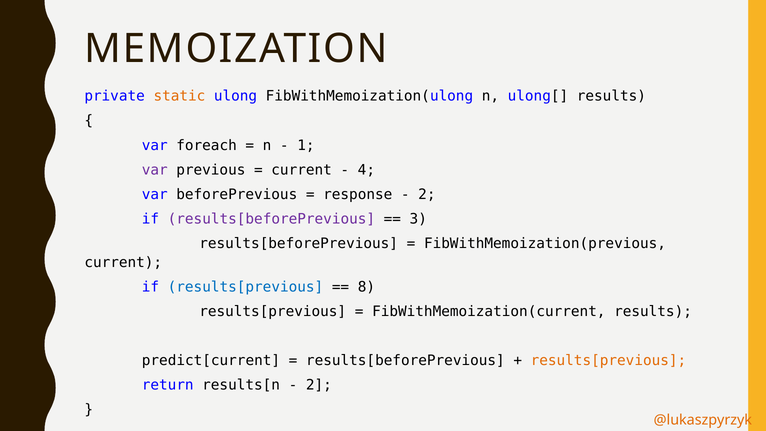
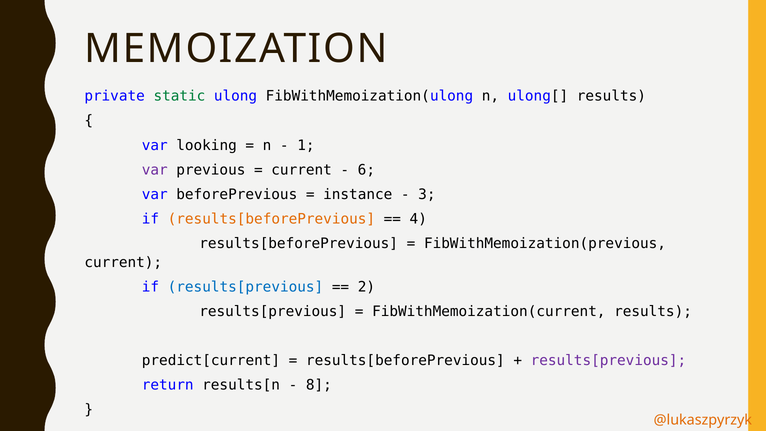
static colour: orange -> green
foreach: foreach -> looking
4: 4 -> 6
response: response -> instance
2 at (427, 194): 2 -> 3
results[beforePrevious at (271, 219) colour: purple -> orange
3: 3 -> 4
8: 8 -> 2
results[previous at (608, 360) colour: orange -> purple
2 at (319, 385): 2 -> 8
